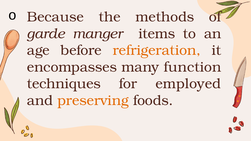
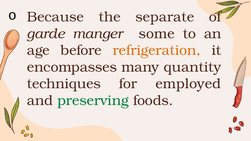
methods: methods -> separate
items: items -> some
function: function -> quantity
preserving colour: orange -> green
